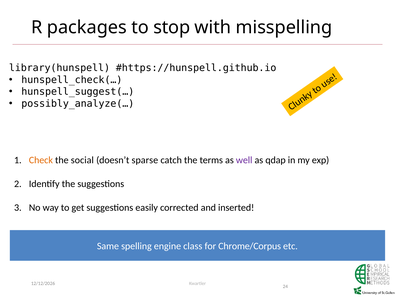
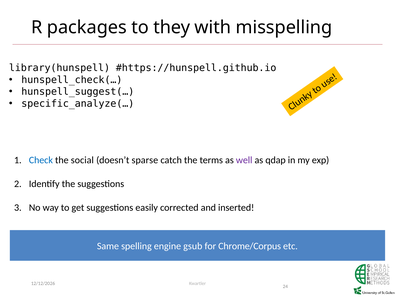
stop: stop -> they
possibly_analyze(…: possibly_analyze(… -> specific_analyze(…
Check colour: orange -> blue
class: class -> gsub
